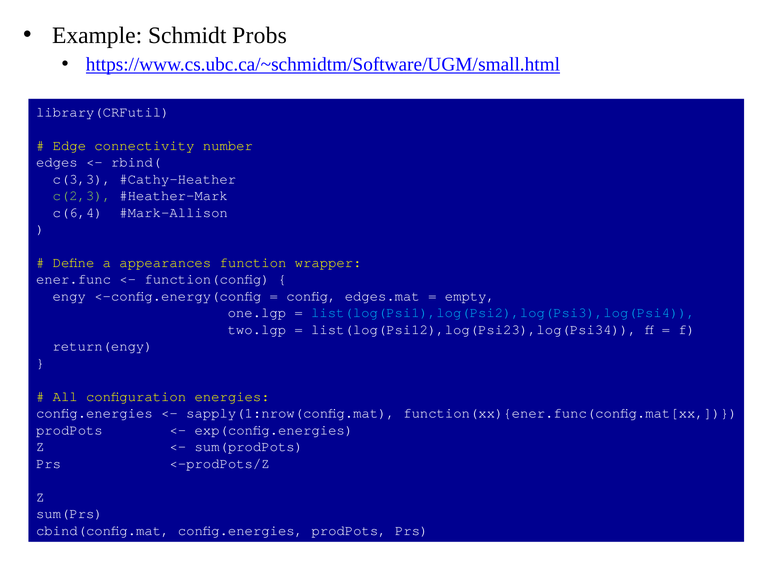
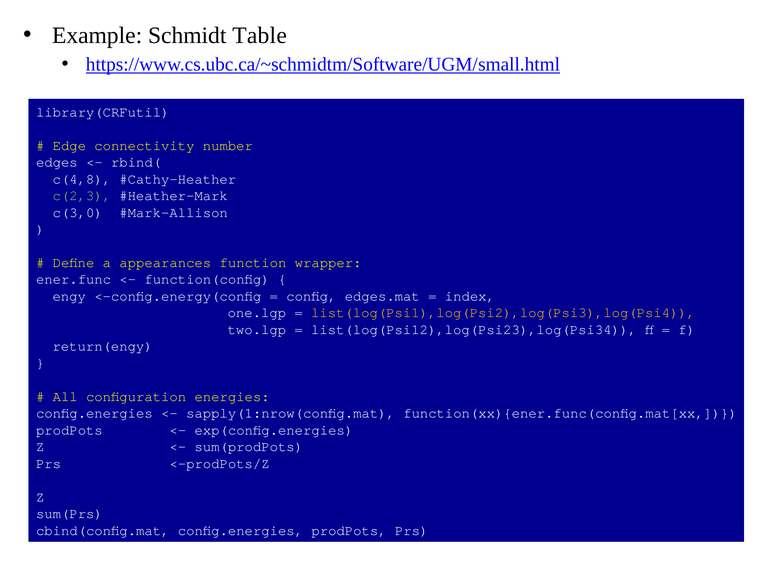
Probs: Probs -> Table
c(3,3: c(3,3 -> c(4,8
c(6,4: c(6,4 -> c(3,0
empty: empty -> index
list(log(Psi1),log(Psi2),log(Psi3),log(Psi4 colour: light blue -> yellow
